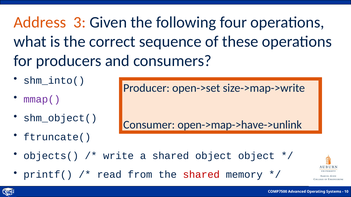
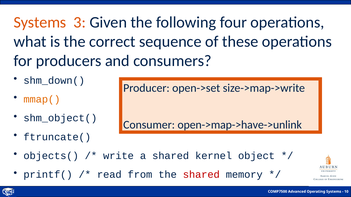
Address at (40, 22): Address -> Systems
shm_into(: shm_into( -> shm_down(
mmap( colour: purple -> orange
shared object: object -> kernel
